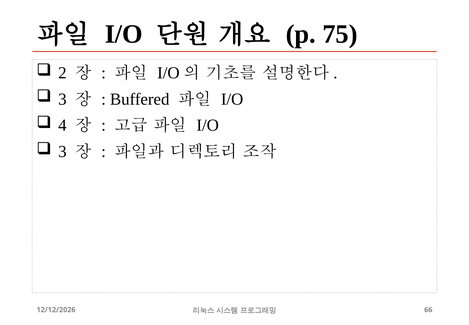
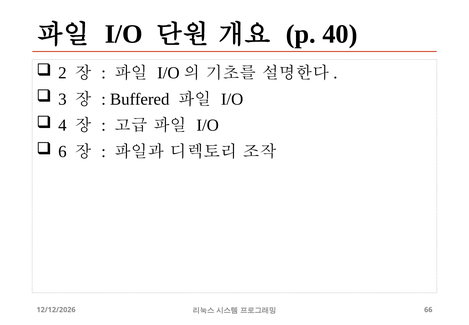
75: 75 -> 40
3 at (62, 151): 3 -> 6
